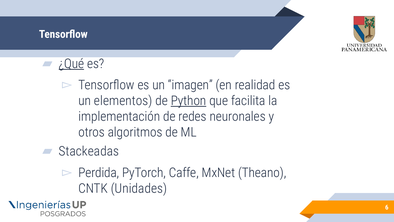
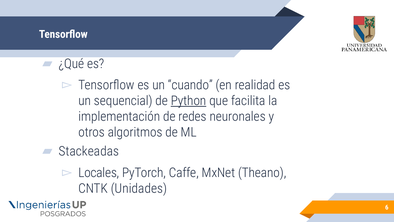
¿Qué underline: present -> none
imagen: imagen -> cuando
elementos: elementos -> sequencial
Perdida: Perdida -> Locales
